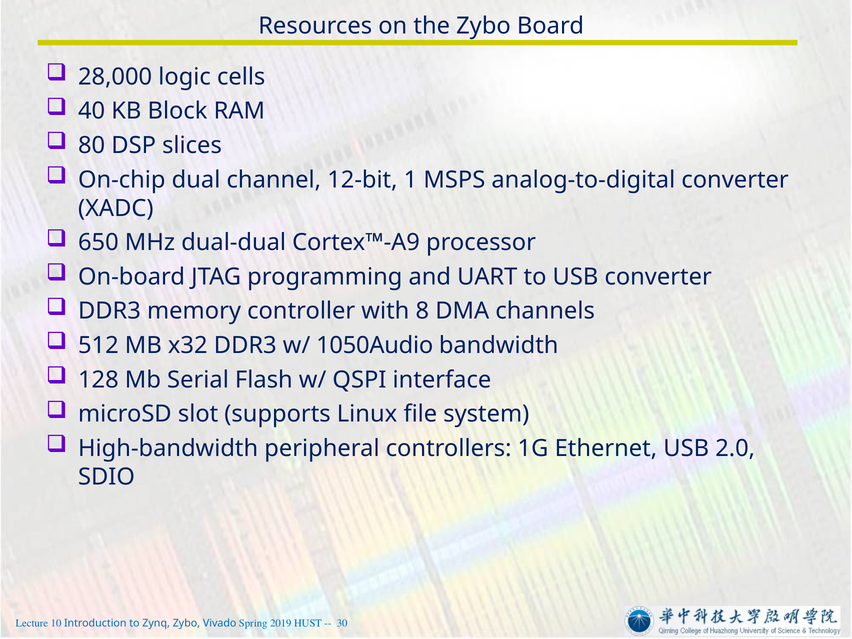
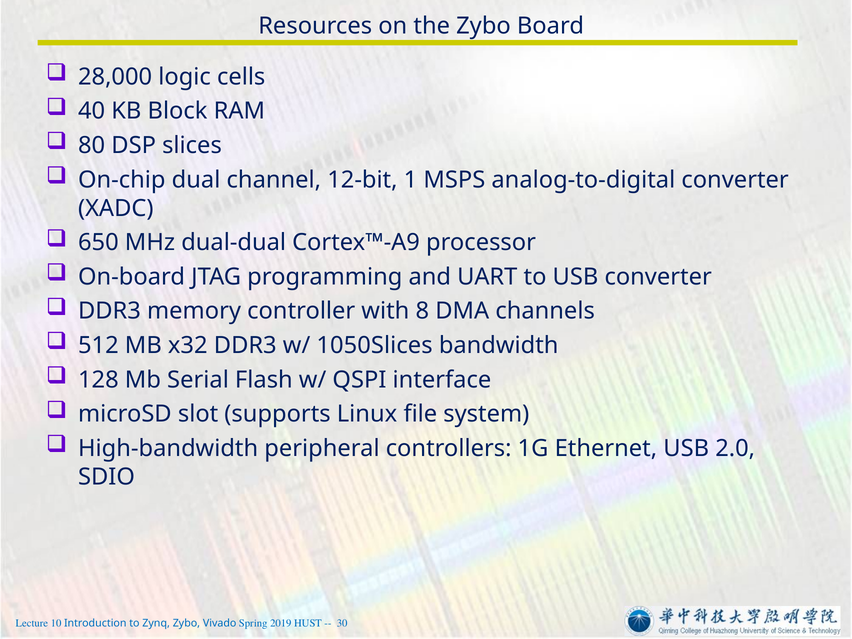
1050Audio: 1050Audio -> 1050Slices
